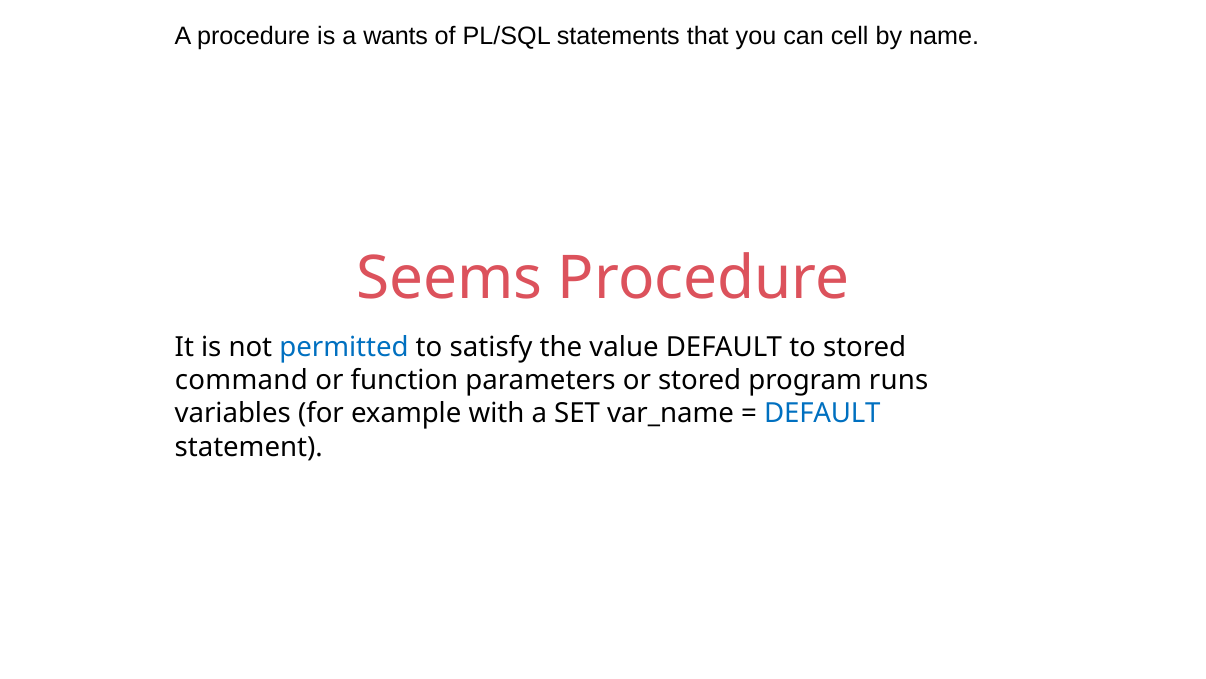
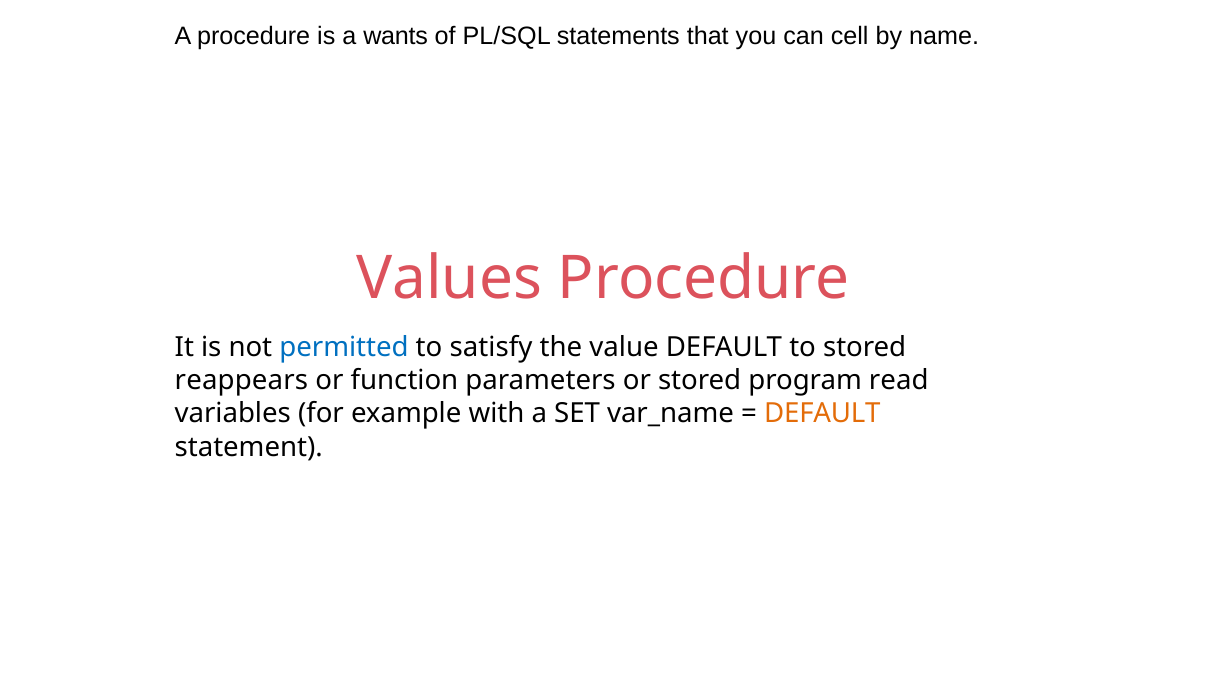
Seems: Seems -> Values
command: command -> reappears
runs: runs -> read
DEFAULT at (822, 413) colour: blue -> orange
